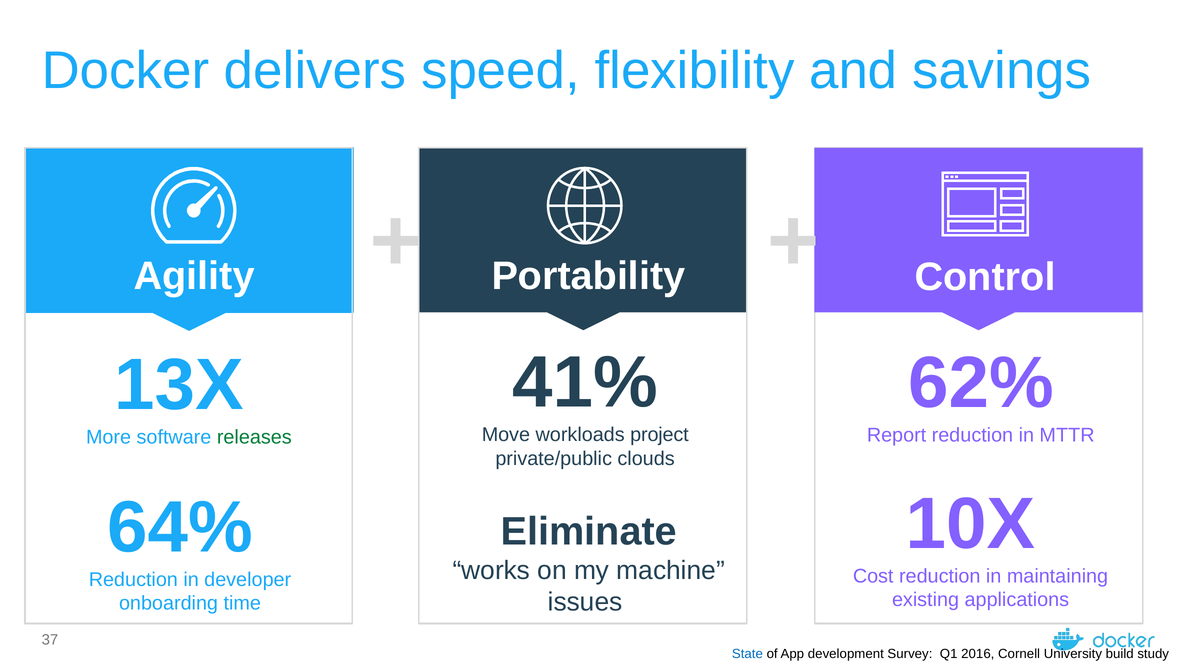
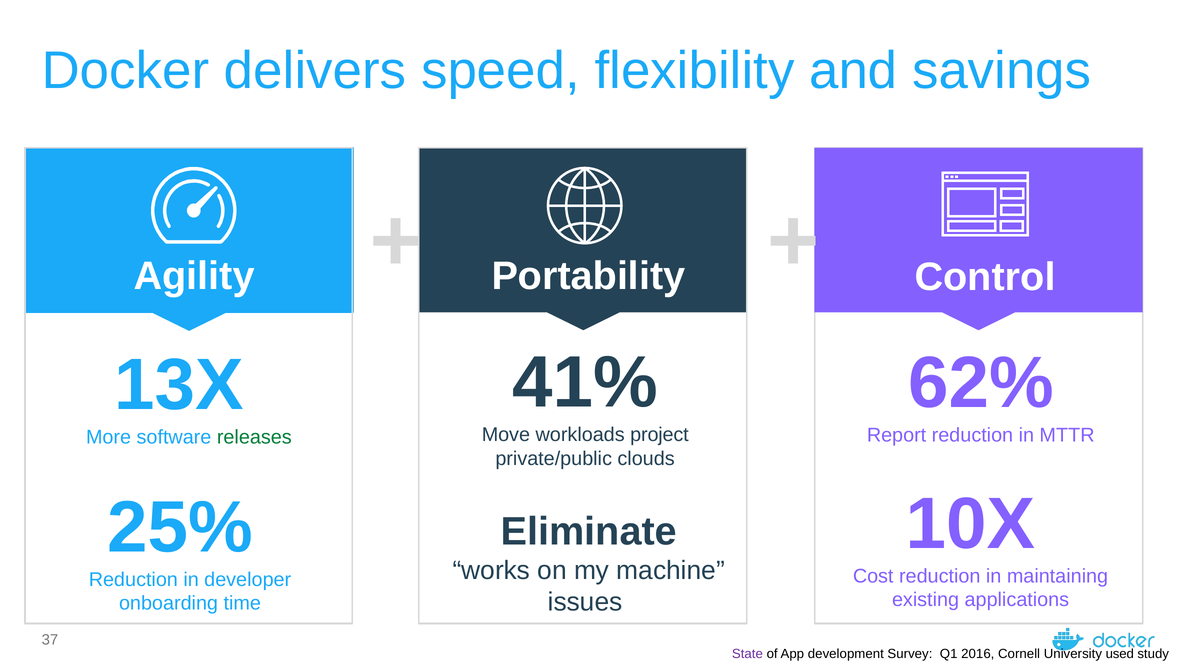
64%: 64% -> 25%
State colour: blue -> purple
build: build -> used
